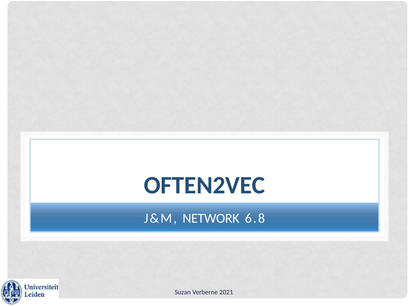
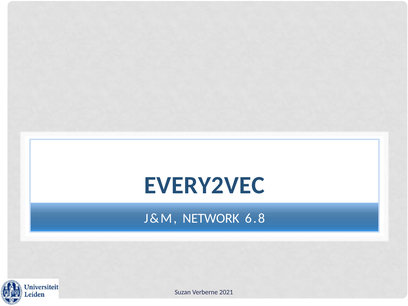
OFTEN2VEC: OFTEN2VEC -> EVERY2VEC
